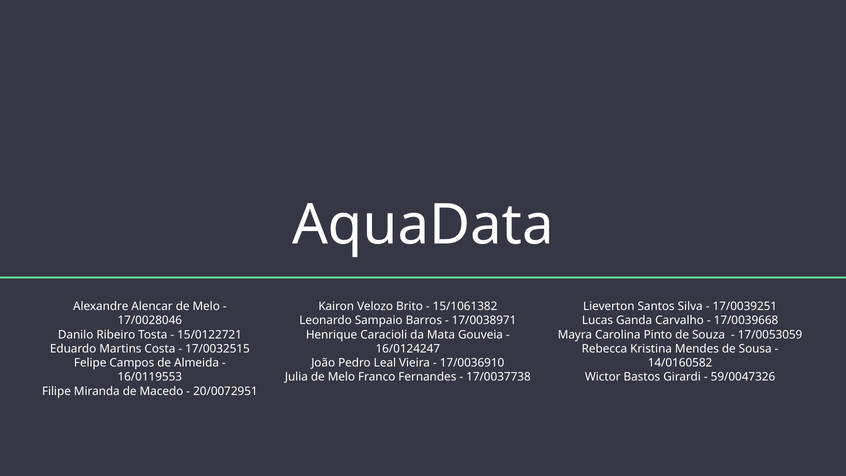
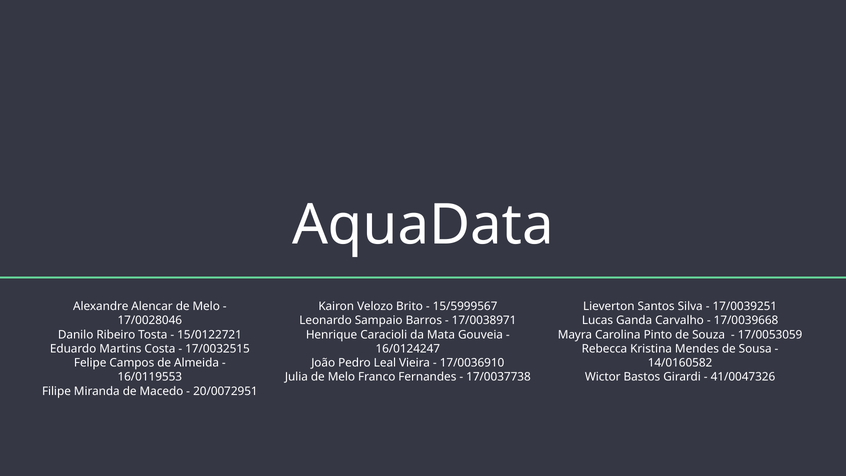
15/1061382: 15/1061382 -> 15/5999567
59/0047326: 59/0047326 -> 41/0047326
